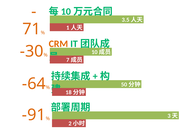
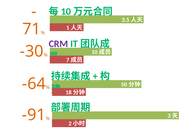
CRM colour: orange -> purple
